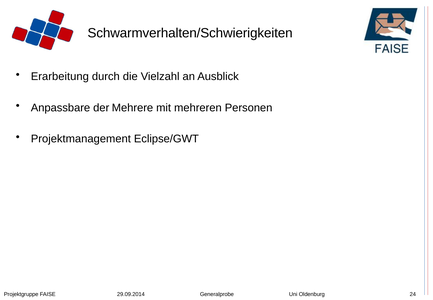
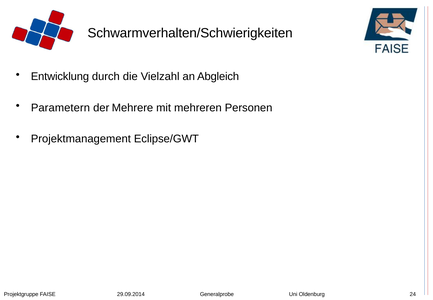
Erarbeitung: Erarbeitung -> Entwicklung
Ausblick: Ausblick -> Abgleich
Anpassbare: Anpassbare -> Parametern
